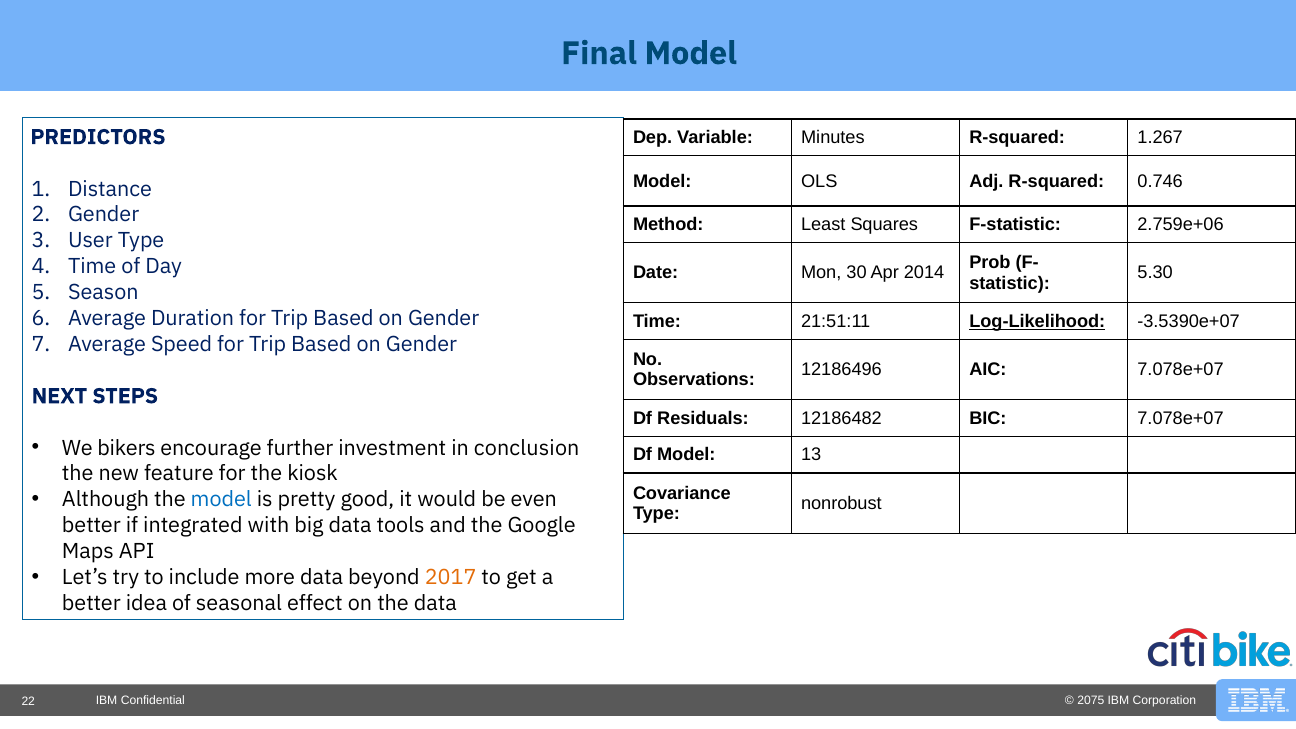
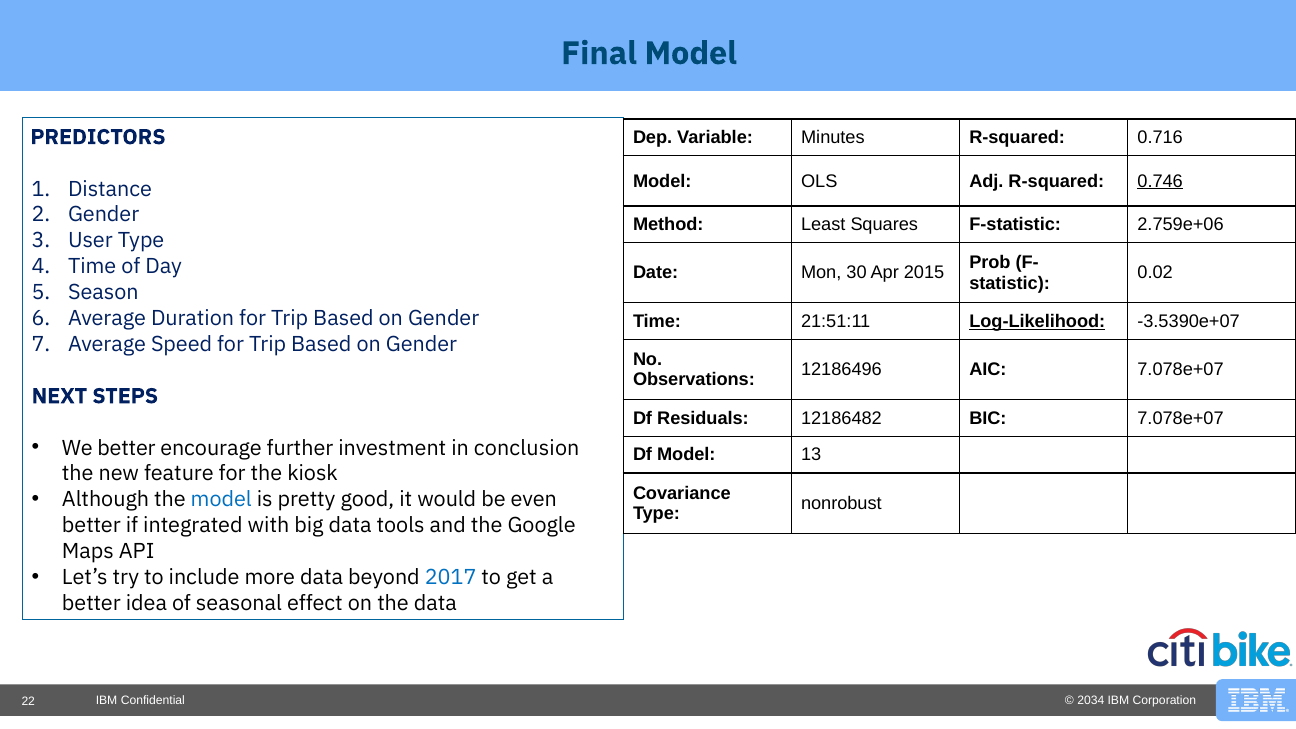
1.267: 1.267 -> 0.716
0.746 underline: none -> present
2014: 2014 -> 2015
5.30: 5.30 -> 0.02
We bikers: bikers -> better
2017 colour: orange -> blue
2075: 2075 -> 2034
